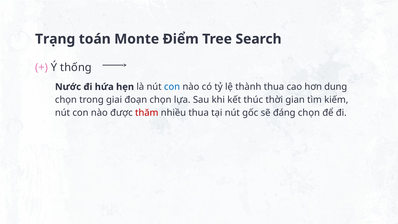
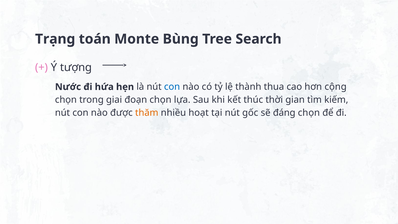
Điểm: Điểm -> Bùng
thống: thống -> tượng
dung: dung -> cộng
thăm colour: red -> orange
nhiều thua: thua -> hoạt
